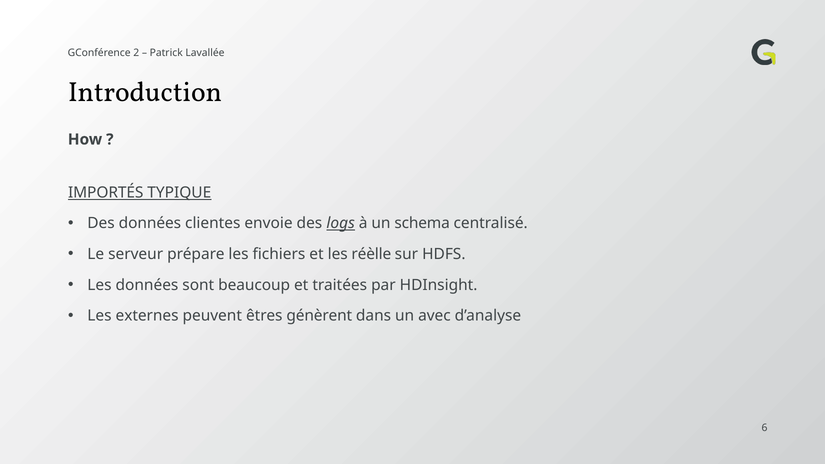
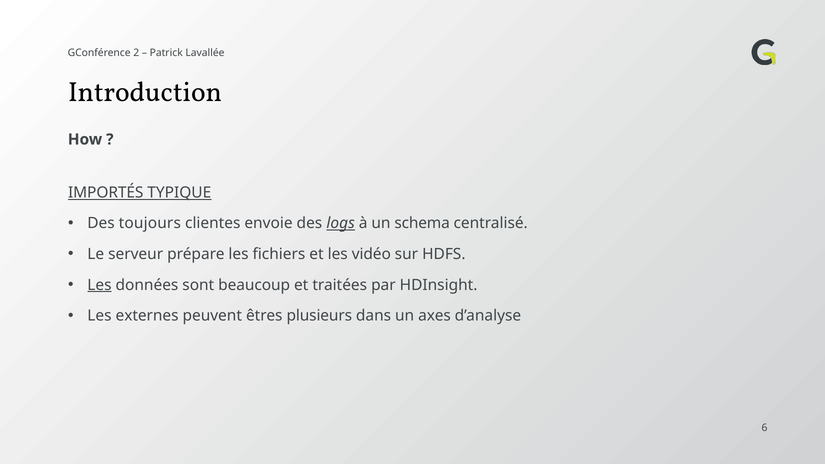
Des données: données -> toujours
réèlle: réèlle -> vidéo
Les at (99, 285) underline: none -> present
génèrent: génèrent -> plusieurs
avec: avec -> axes
